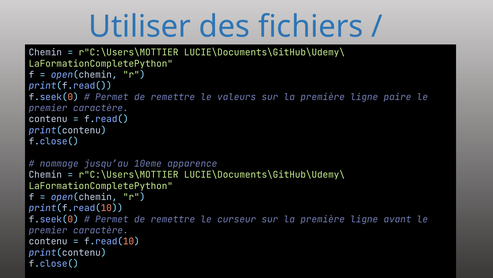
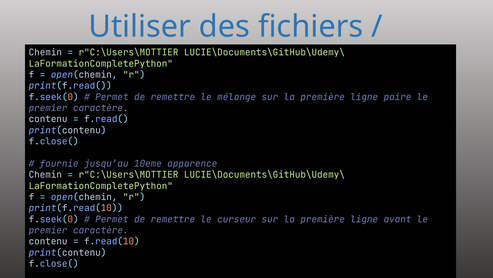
valeurs: valeurs -> mélange
nommage: nommage -> fournie
